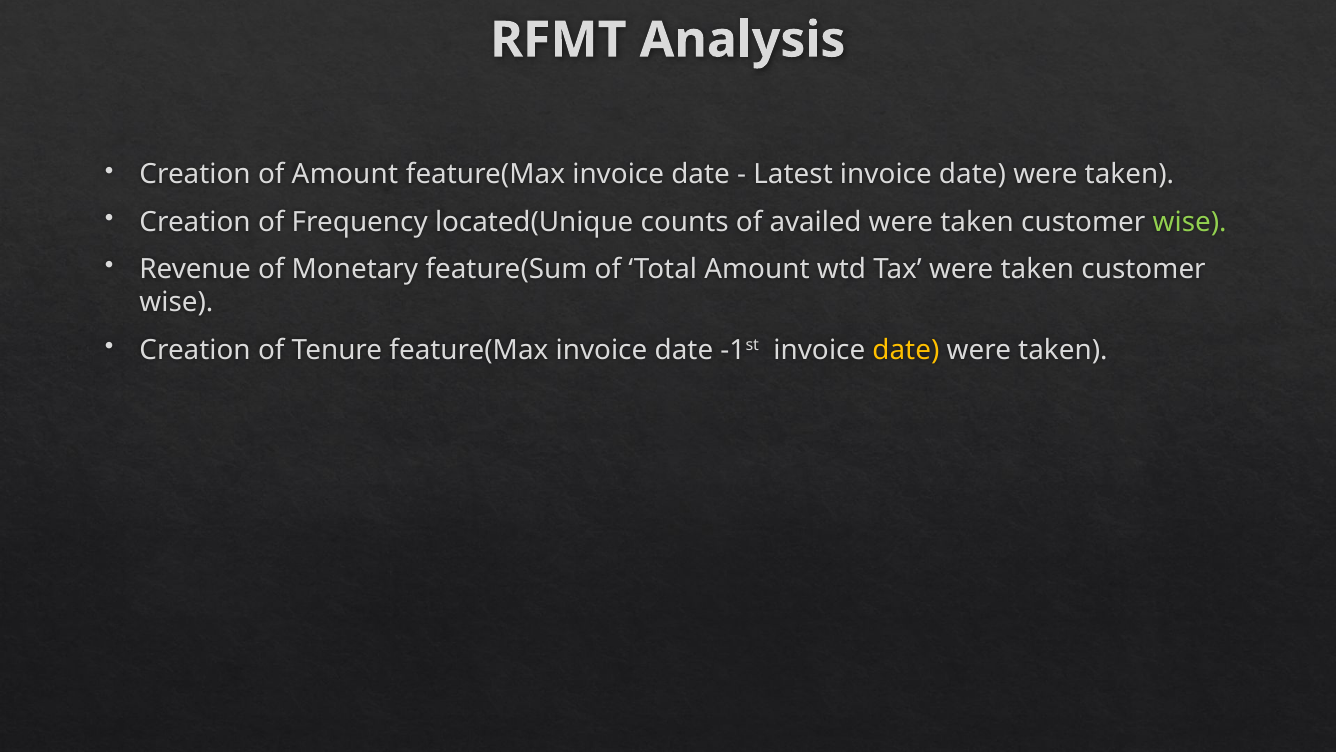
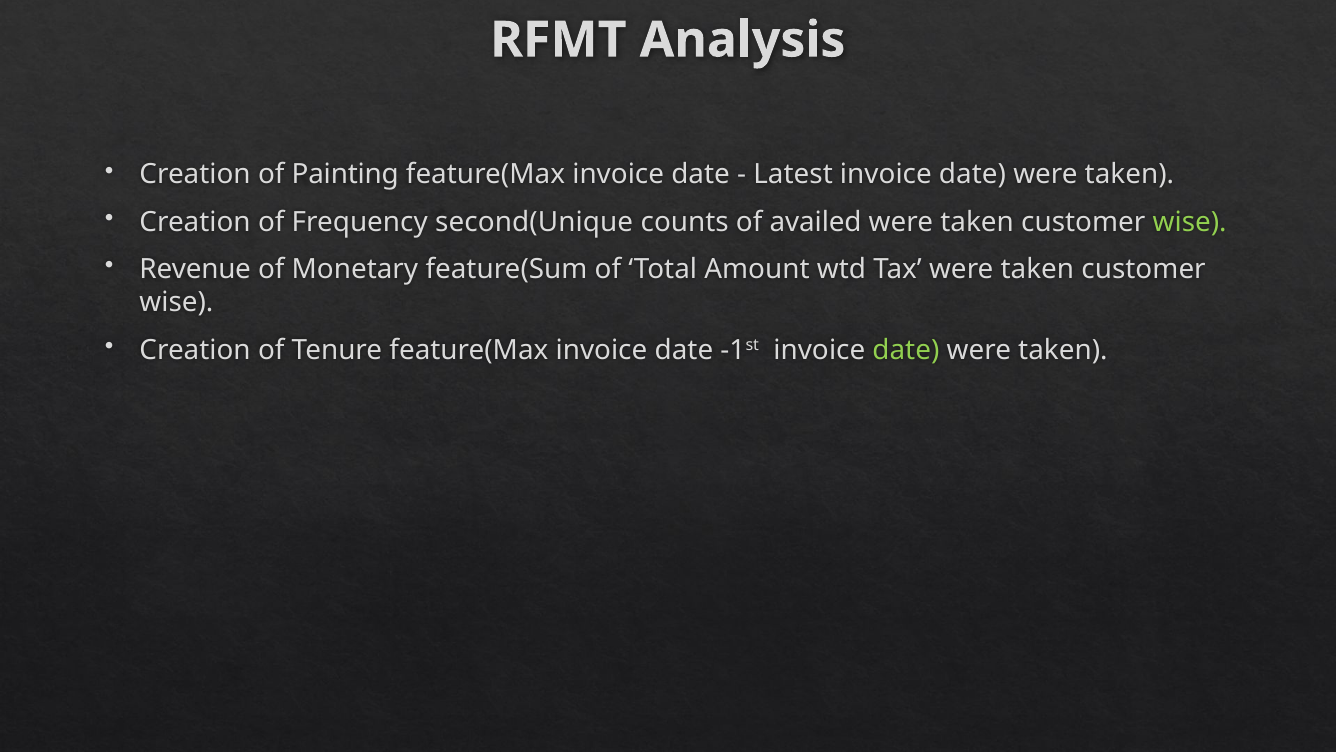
of Amount: Amount -> Painting
located(Unique: located(Unique -> second(Unique
date at (906, 350) colour: yellow -> light green
